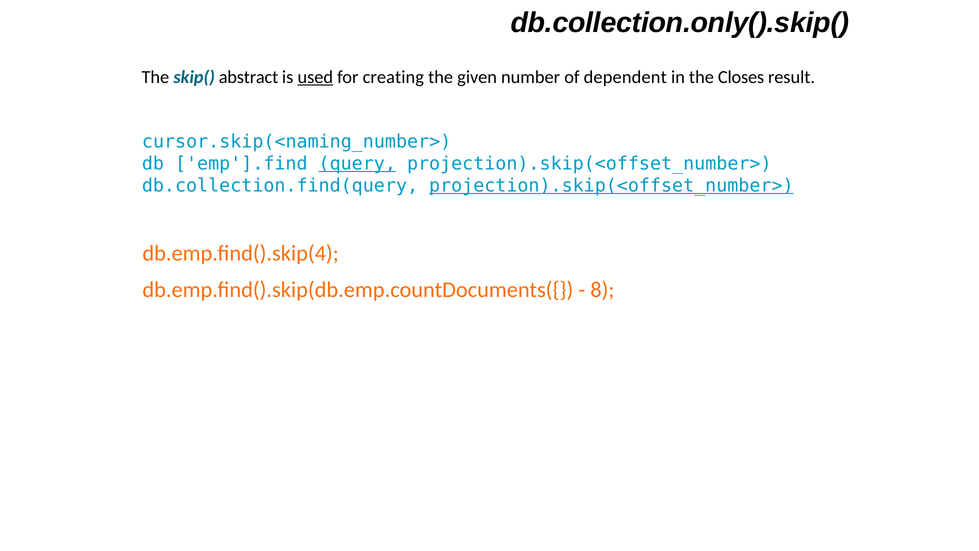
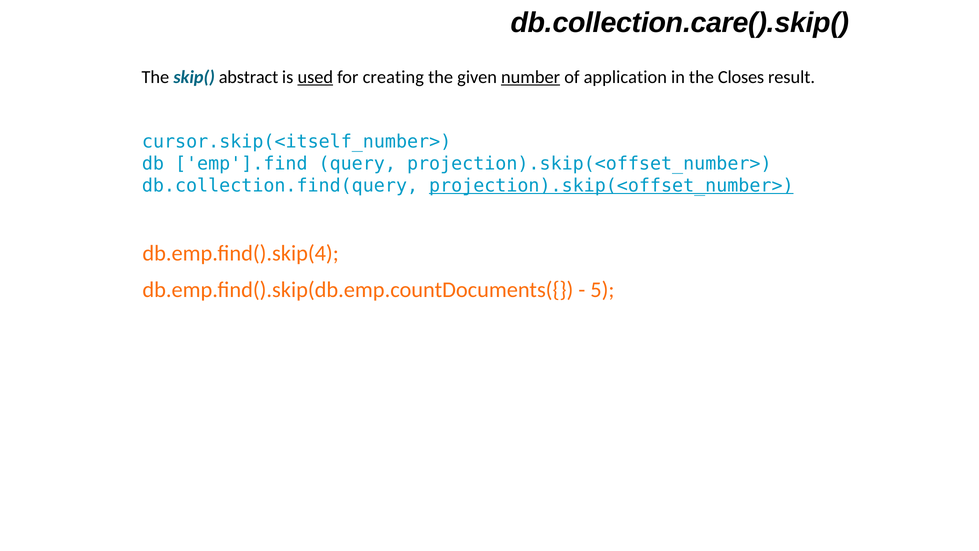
db.collection.only().skip(: db.collection.only().skip( -> db.collection.care().skip(
number underline: none -> present
dependent: dependent -> application
cursor.skip(<naming_number>: cursor.skip(<naming_number> -> cursor.skip(<itself_number>
query underline: present -> none
8: 8 -> 5
